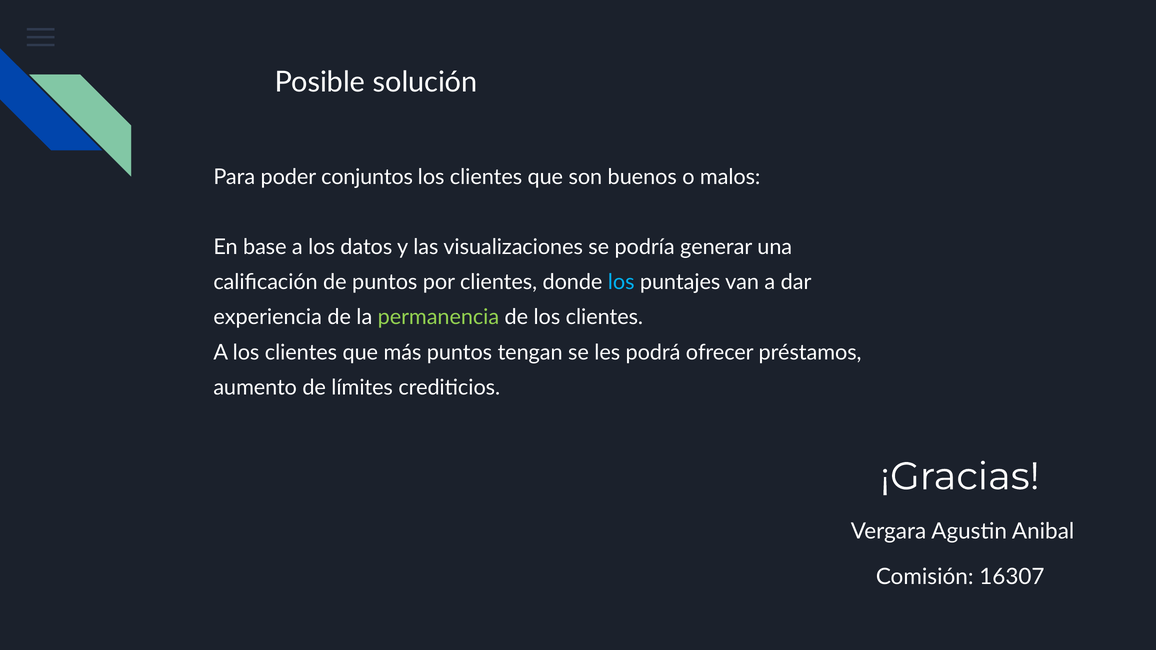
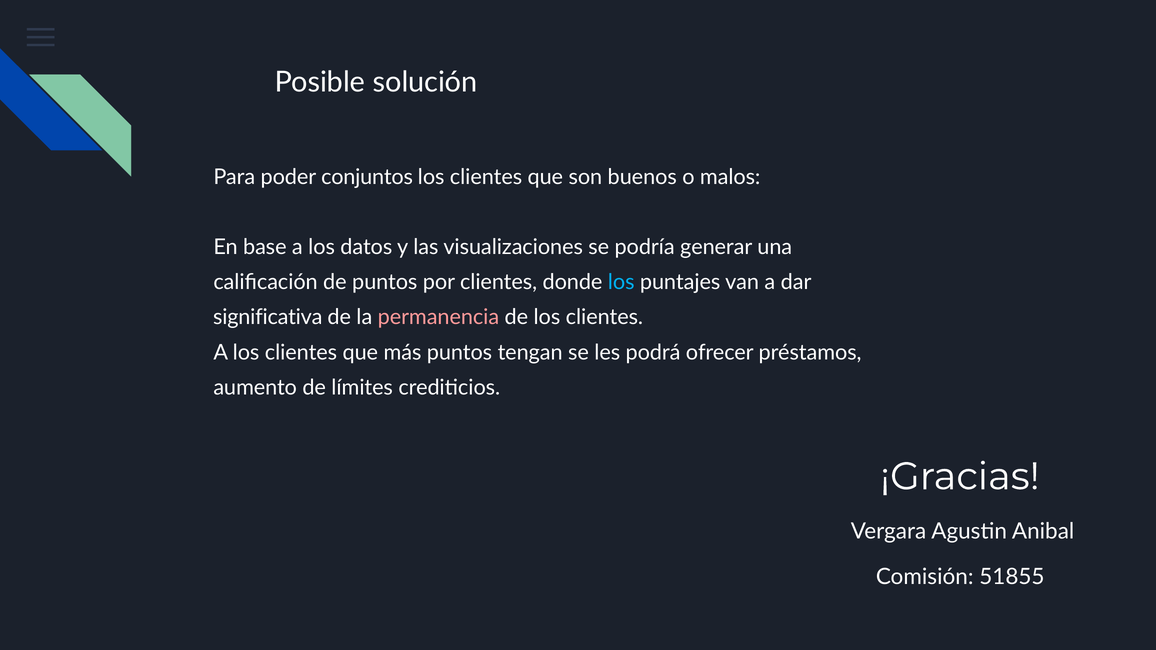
experiencia: experiencia -> significativa
permanencia colour: light green -> pink
16307: 16307 -> 51855
